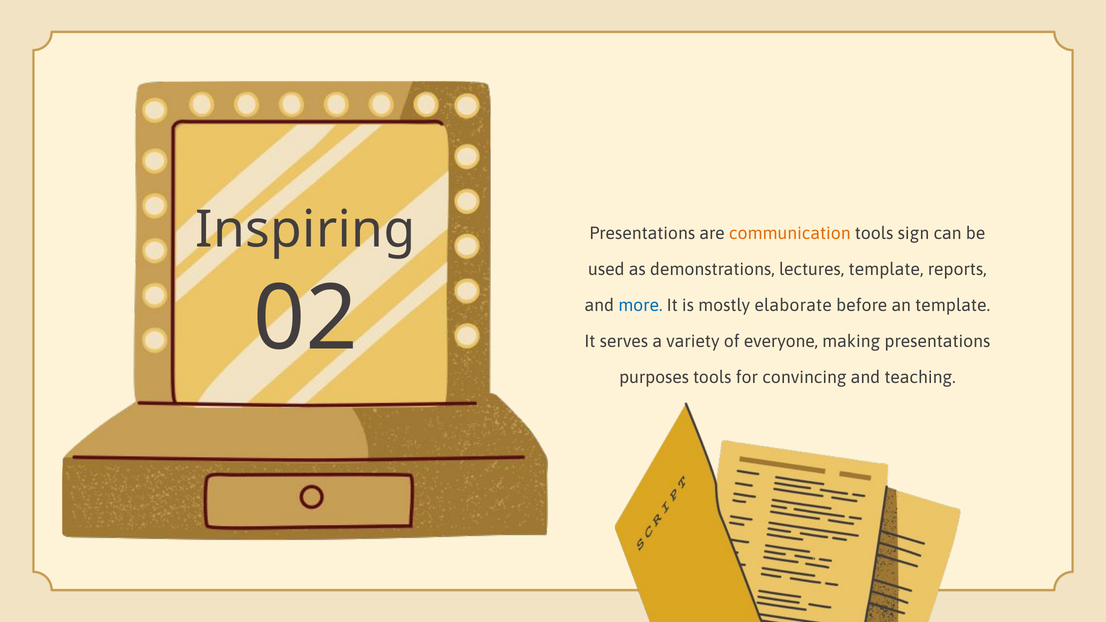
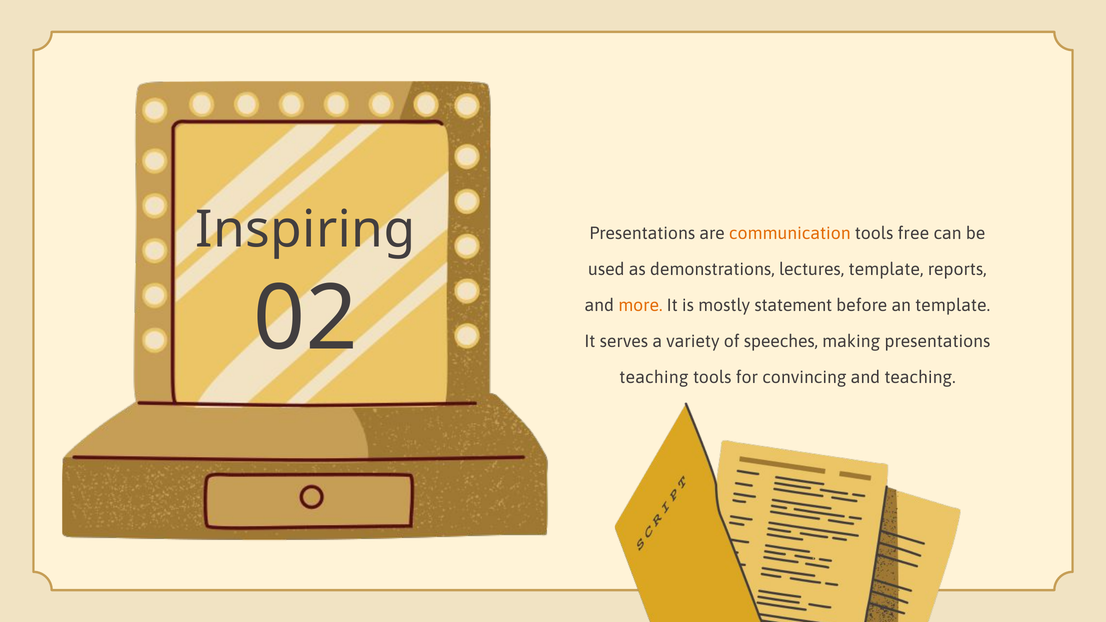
sign: sign -> free
more colour: blue -> orange
elaborate: elaborate -> statement
everyone: everyone -> speeches
purposes at (654, 378): purposes -> teaching
